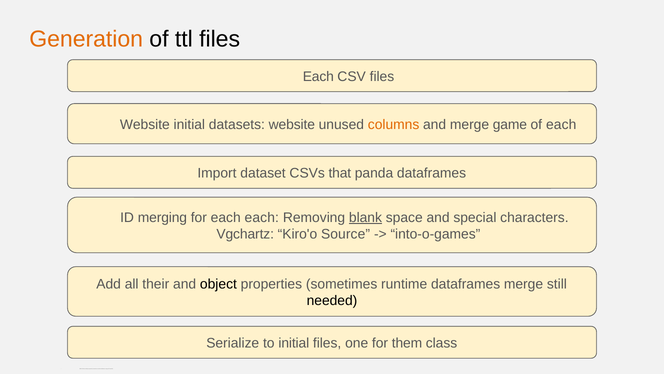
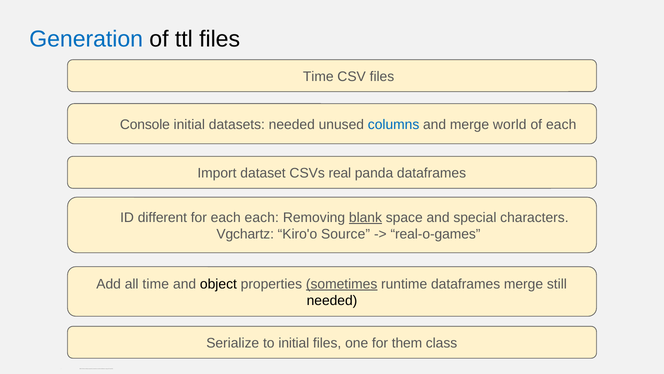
Generation colour: orange -> blue
Each at (318, 77): Each -> Time
Website at (145, 124): Website -> Console
datasets website: website -> needed
columns colour: orange -> blue
game: game -> world
that: that -> real
merging: merging -> different
into-o-games: into-o-games -> real-o-games
all their: their -> time
sometimes at (342, 284) underline: none -> present
